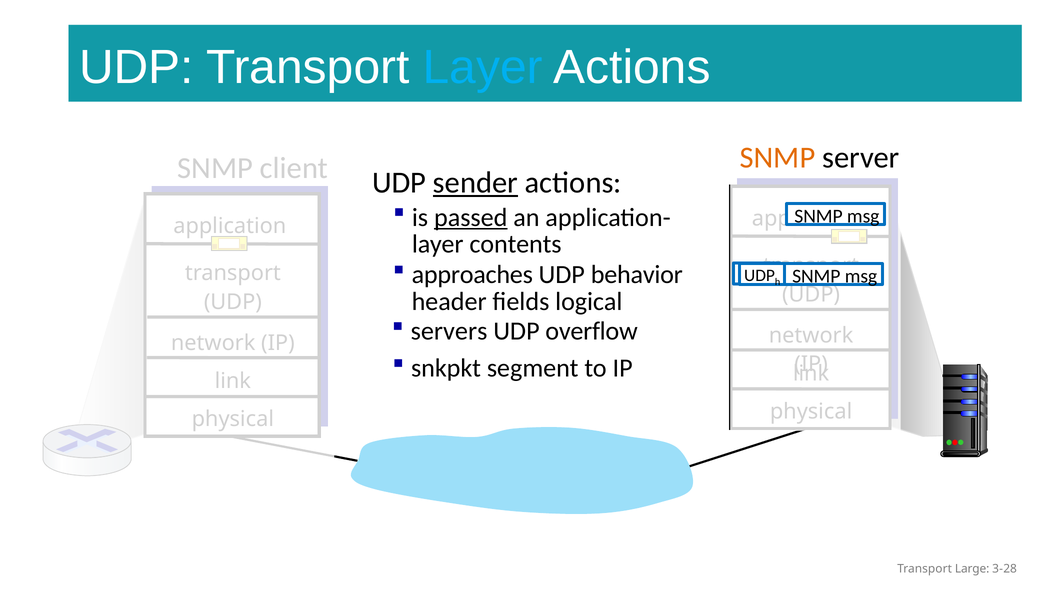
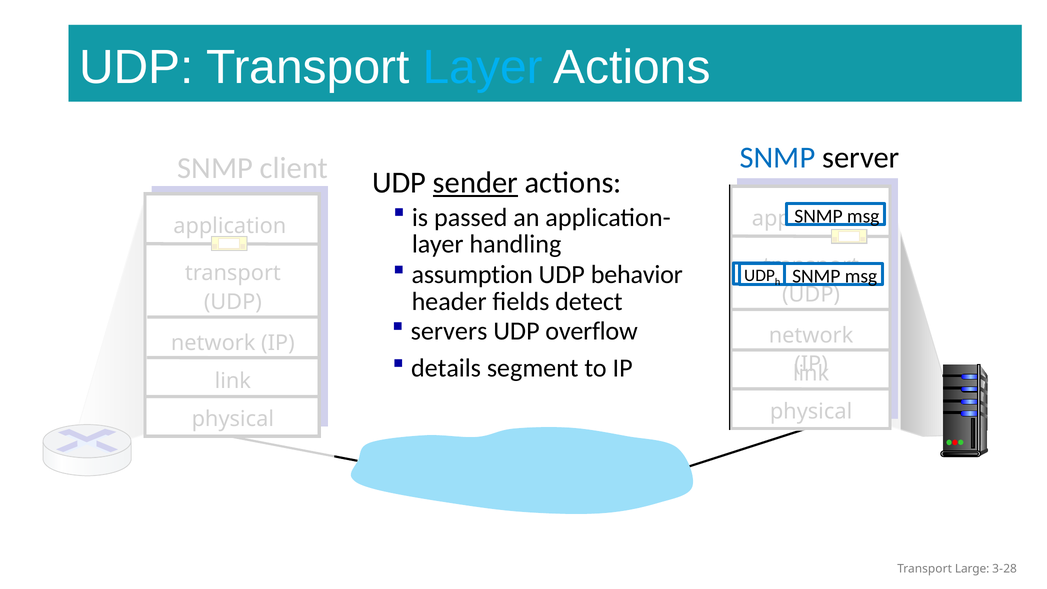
SNMP at (778, 158) colour: orange -> blue
passed underline: present -> none
contents: contents -> handling
approaches: approaches -> assumption
logical: logical -> detect
snkpkt: snkpkt -> details
